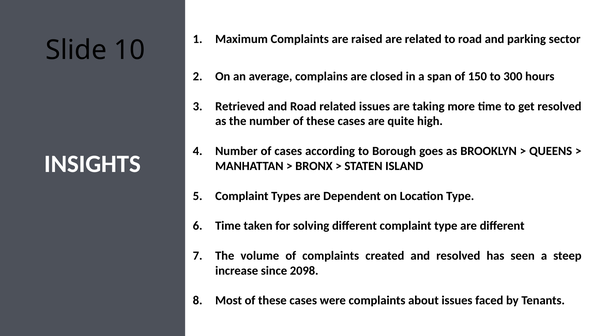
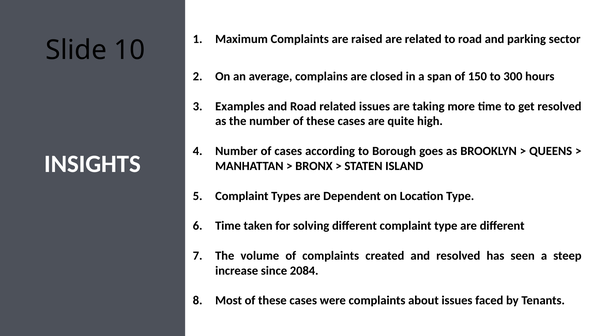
Retrieved: Retrieved -> Examples
2098: 2098 -> 2084
